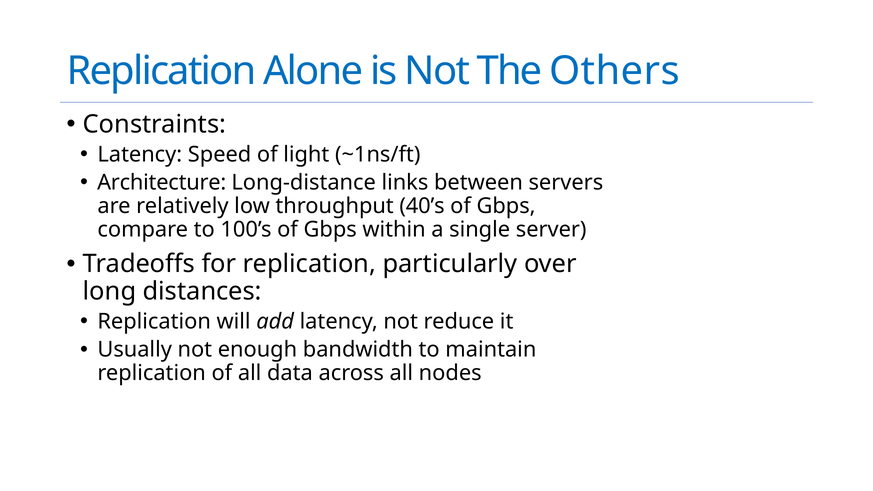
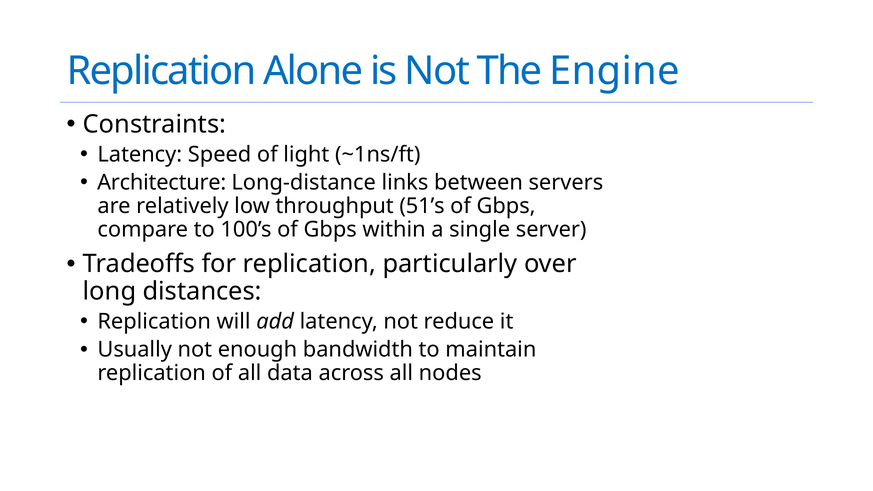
Others: Others -> Engine
40’s: 40’s -> 51’s
